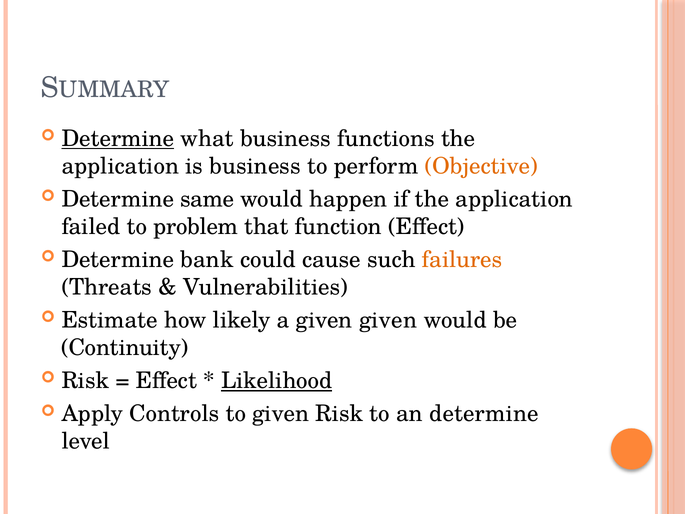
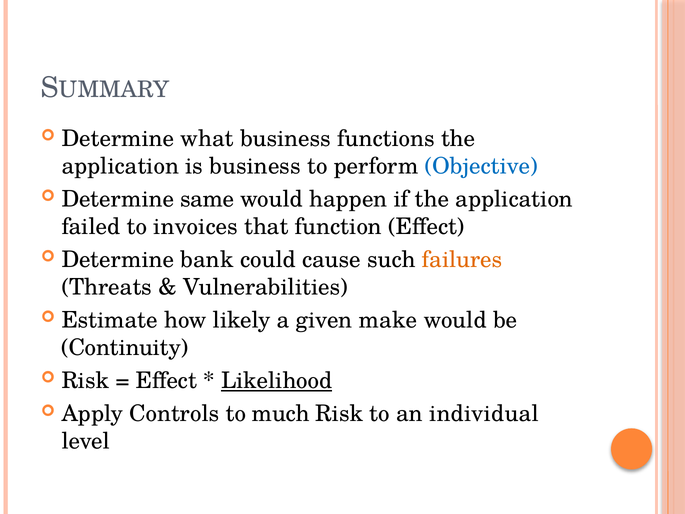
Determine at (118, 139) underline: present -> none
Objective colour: orange -> blue
problem: problem -> invoices
given given: given -> make
to given: given -> much
an determine: determine -> individual
